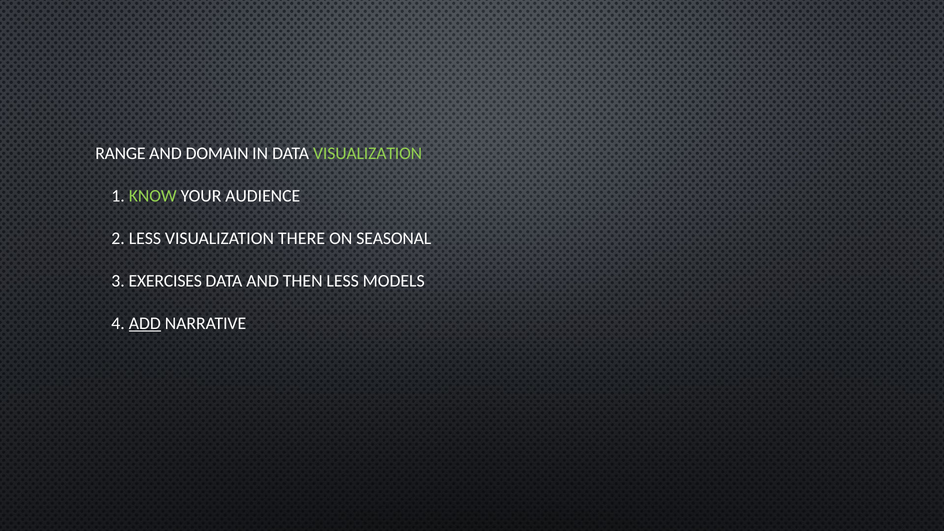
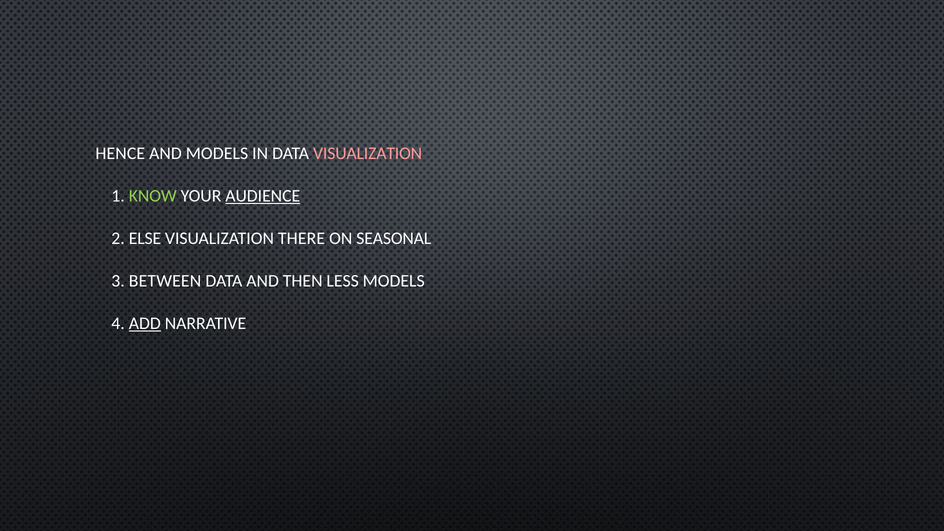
RANGE: RANGE -> HENCE
AND DOMAIN: DOMAIN -> MODELS
VISUALIZATION at (368, 153) colour: light green -> pink
AUDIENCE underline: none -> present
2 LESS: LESS -> ELSE
EXERCISES: EXERCISES -> BETWEEN
